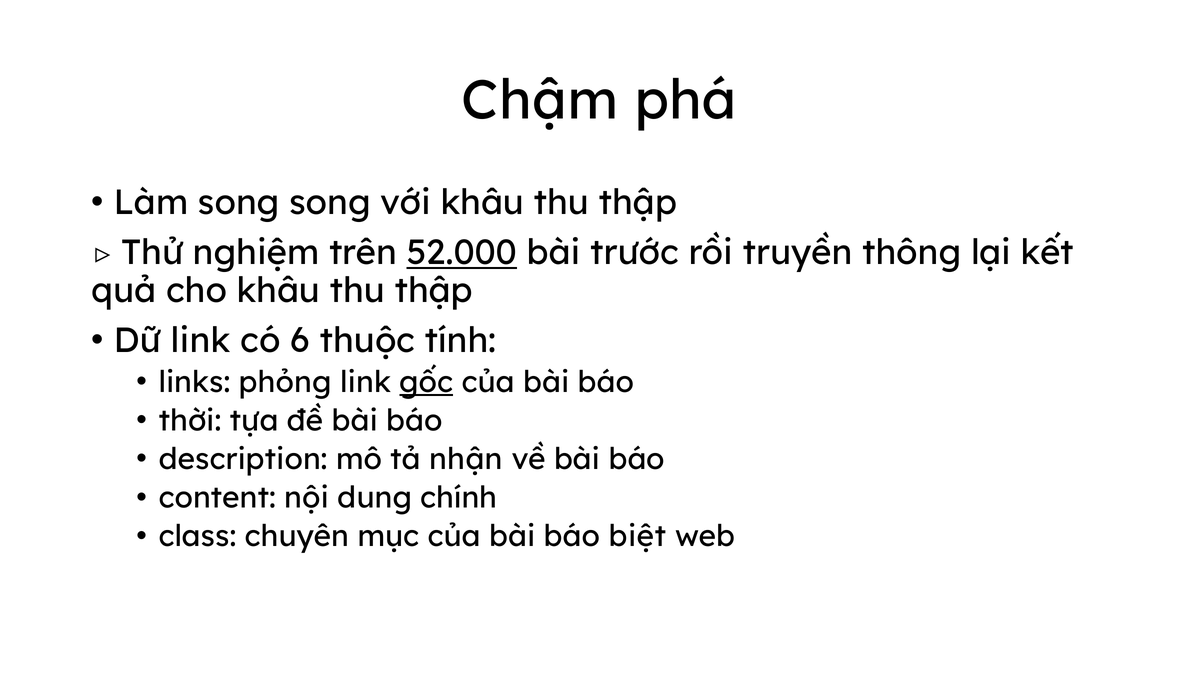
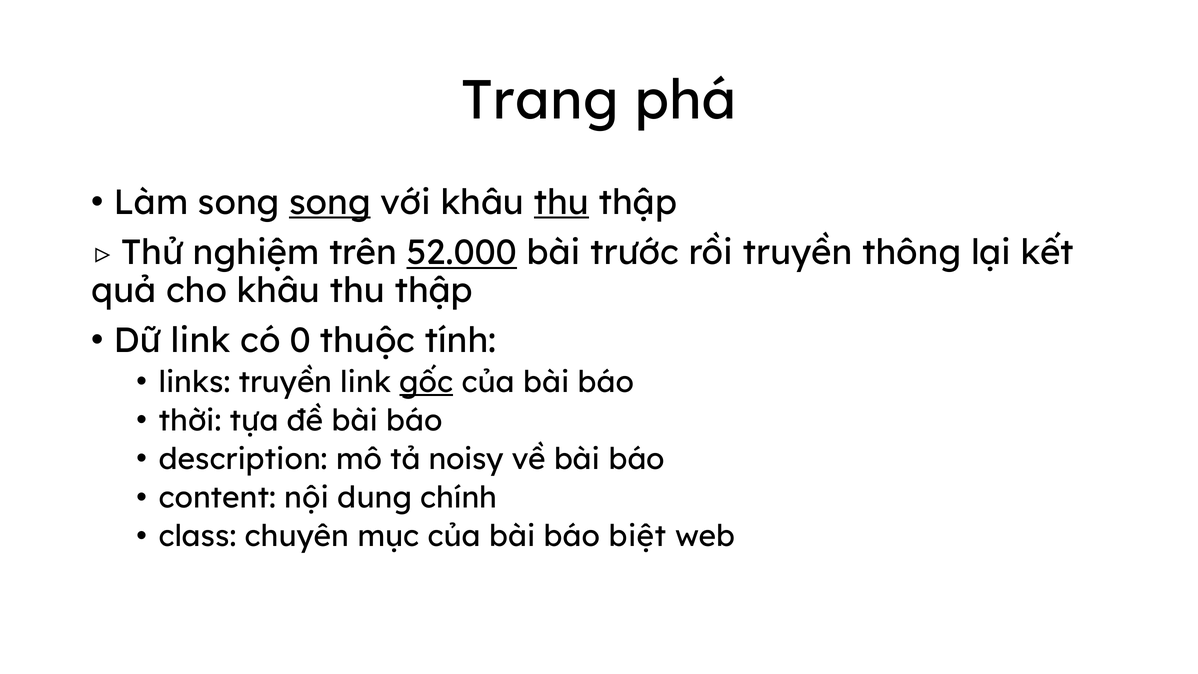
Chậm: Chậm -> Trang
song at (330, 203) underline: none -> present
thu at (561, 203) underline: none -> present
6: 6 -> 0
links phỏng: phỏng -> truyền
nhận: nhận -> noisy
